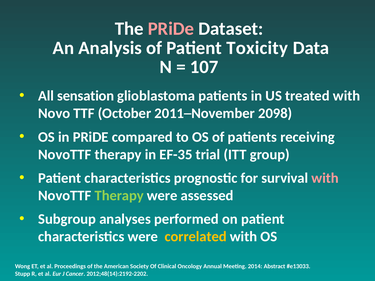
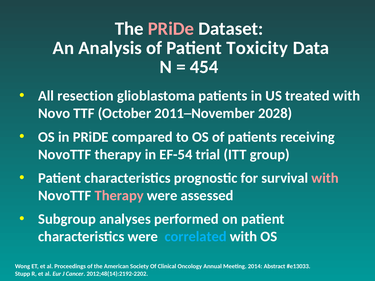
107: 107 -> 454
sensation: sensation -> resection
2098: 2098 -> 2028
EF-35: EF-35 -> EF-54
Therapy at (119, 196) colour: light green -> pink
correlated colour: yellow -> light blue
